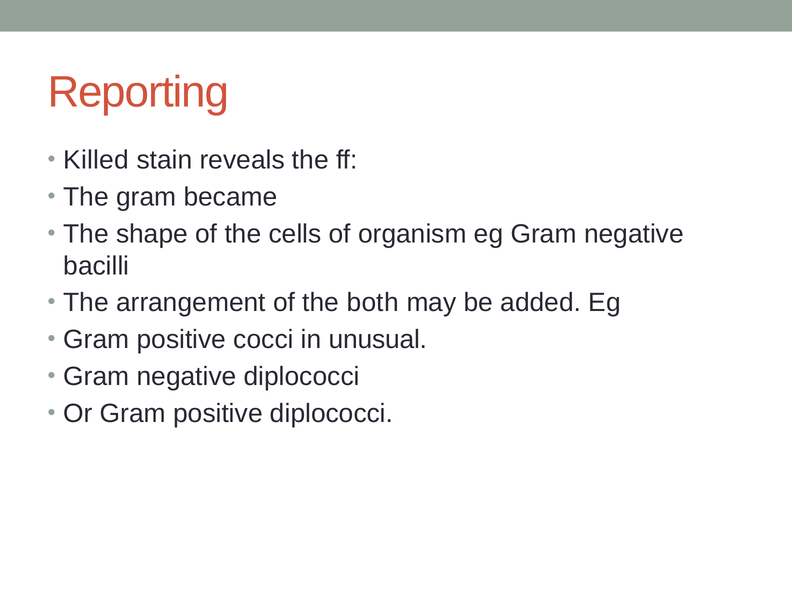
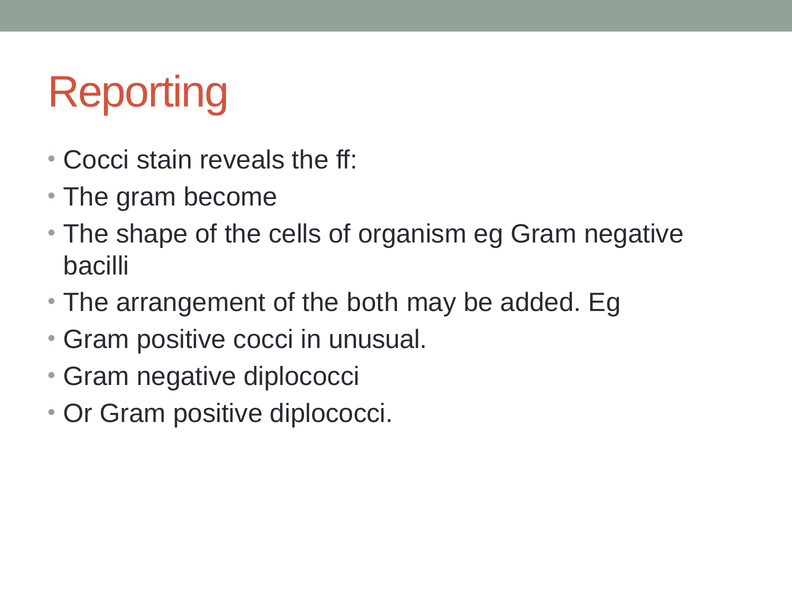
Killed at (96, 160): Killed -> Cocci
became: became -> become
